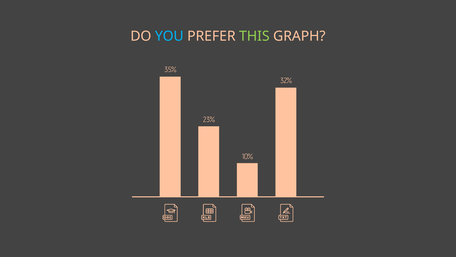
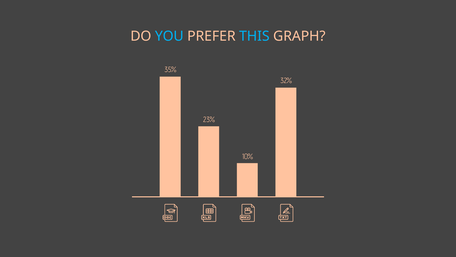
THIS colour: light green -> light blue
